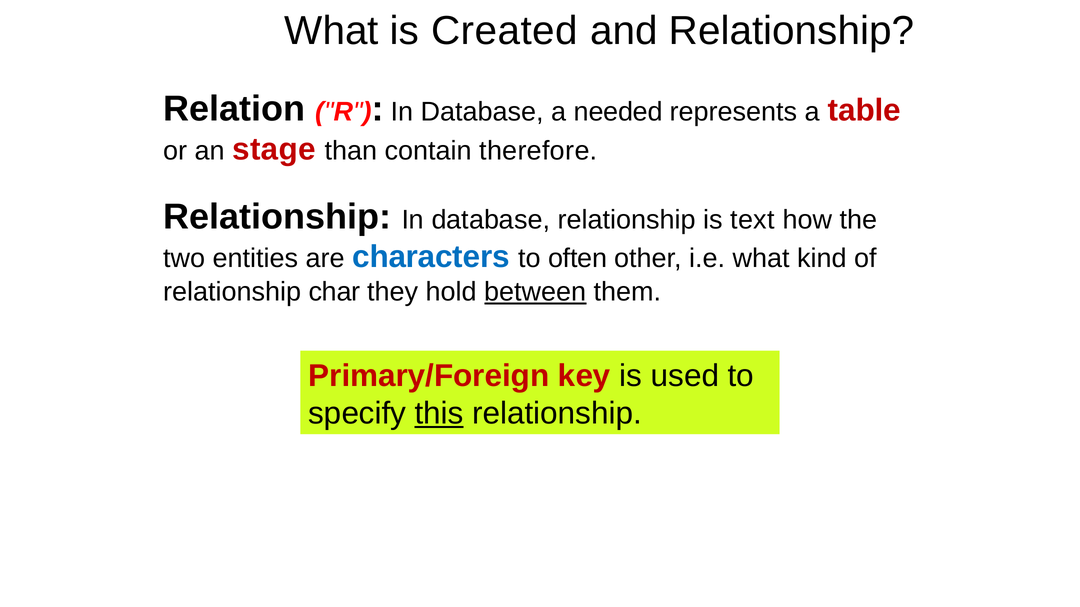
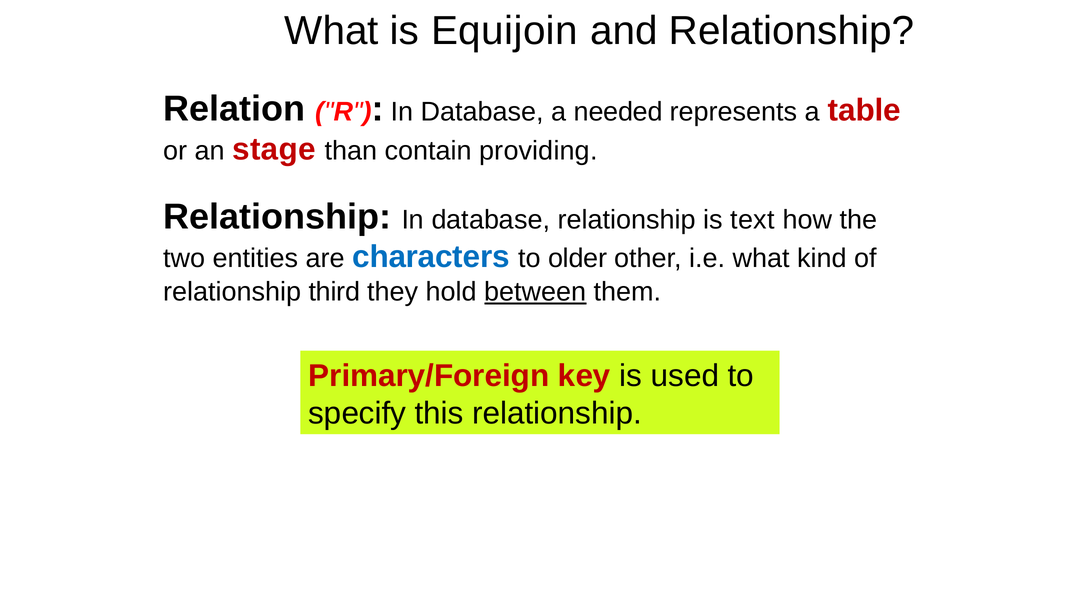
Created: Created -> Equijoin
therefore: therefore -> providing
often: often -> older
char: char -> third
this underline: present -> none
